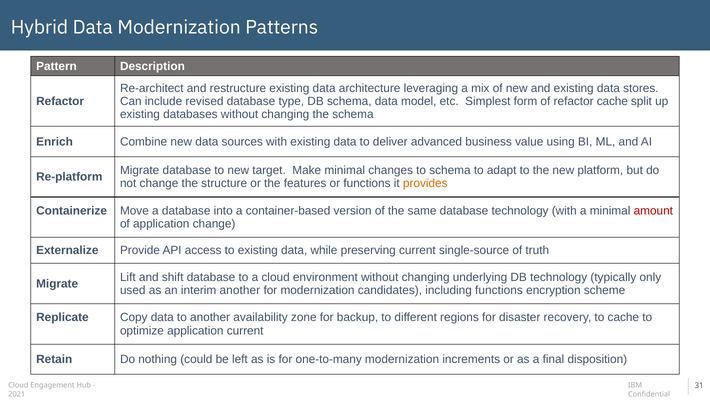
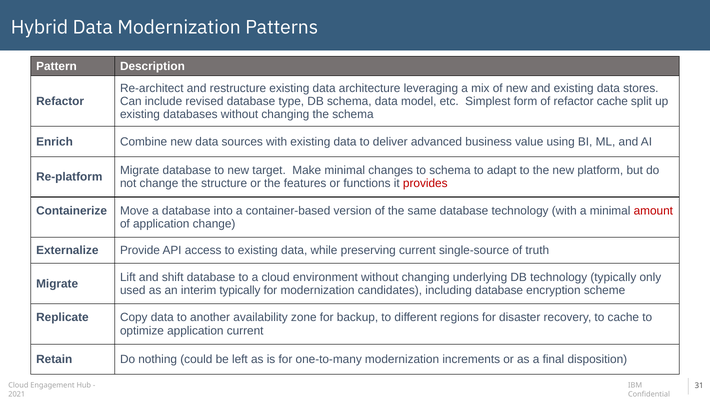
provides colour: orange -> red
interim another: another -> typically
including functions: functions -> database
